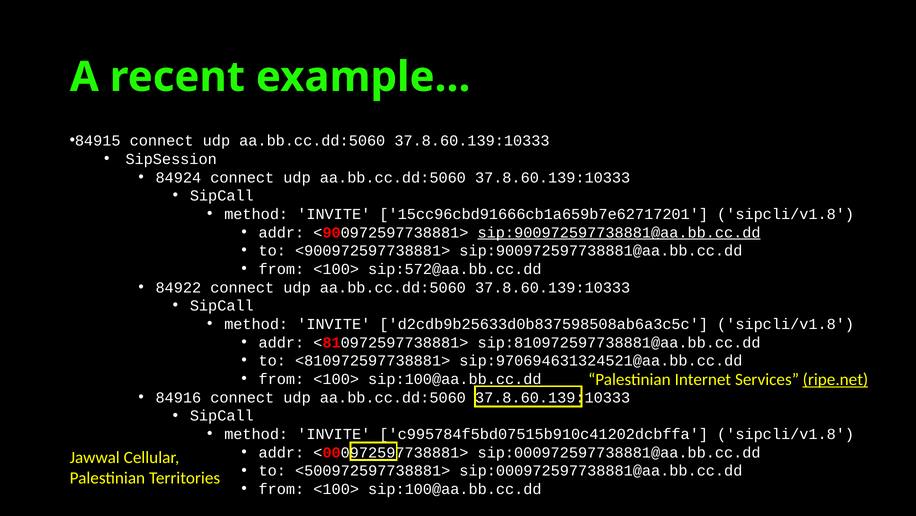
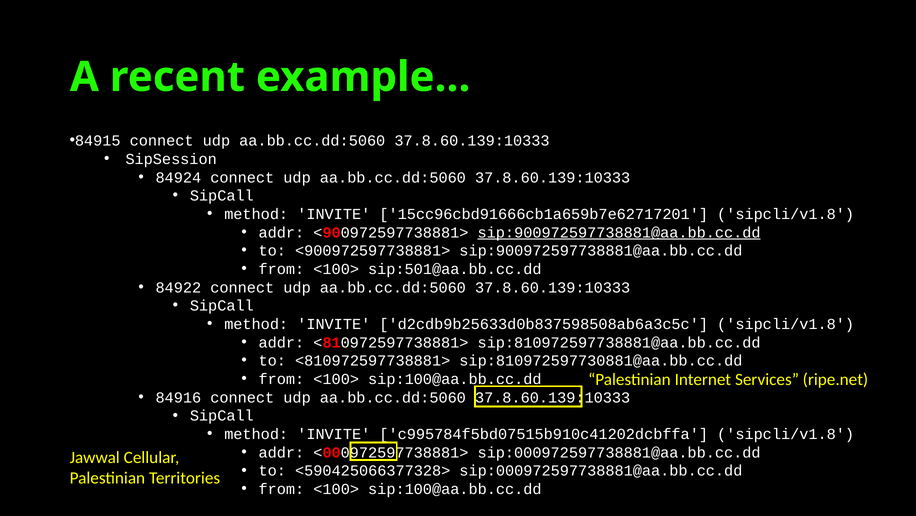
sip:572@aa.bb.cc.dd: sip:572@aa.bb.cc.dd -> sip:501@aa.bb.cc.dd
sip:970694631324521@aa.bb.cc.dd: sip:970694631324521@aa.bb.cc.dd -> sip:810972597730881@aa.bb.cc.dd
ripe.net underline: present -> none
<500972597738881>: <500972597738881> -> <590425066377328>
